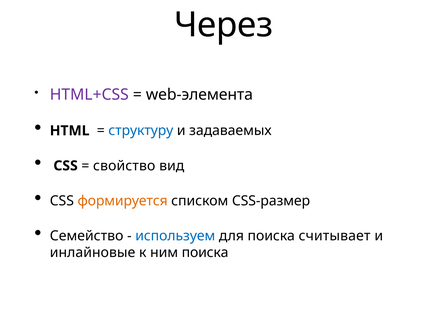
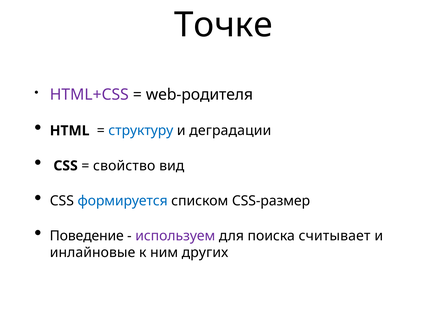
Через: Через -> Точке
web-элемента: web-элемента -> web-родителя
задаваемых: задаваемых -> деградации
формируется colour: orange -> blue
Семейство: Семейство -> Поведение
используем colour: blue -> purple
ним поиска: поиска -> других
